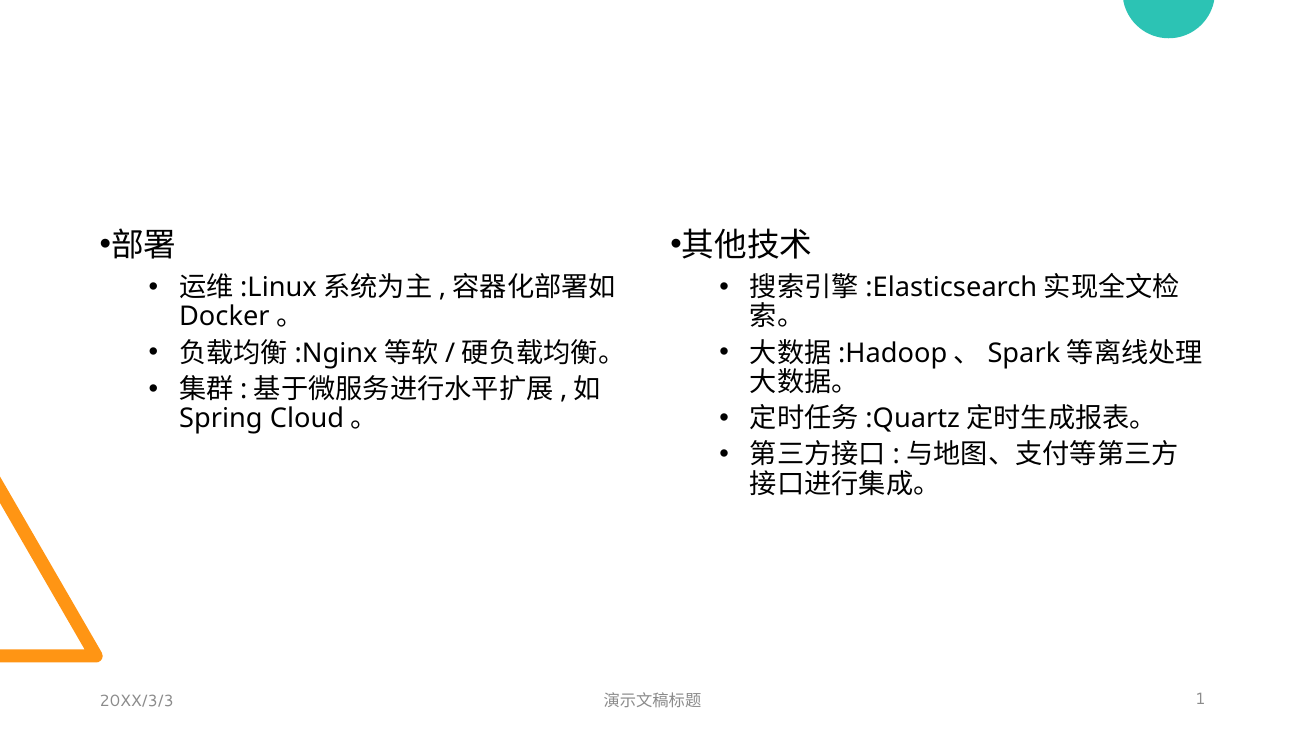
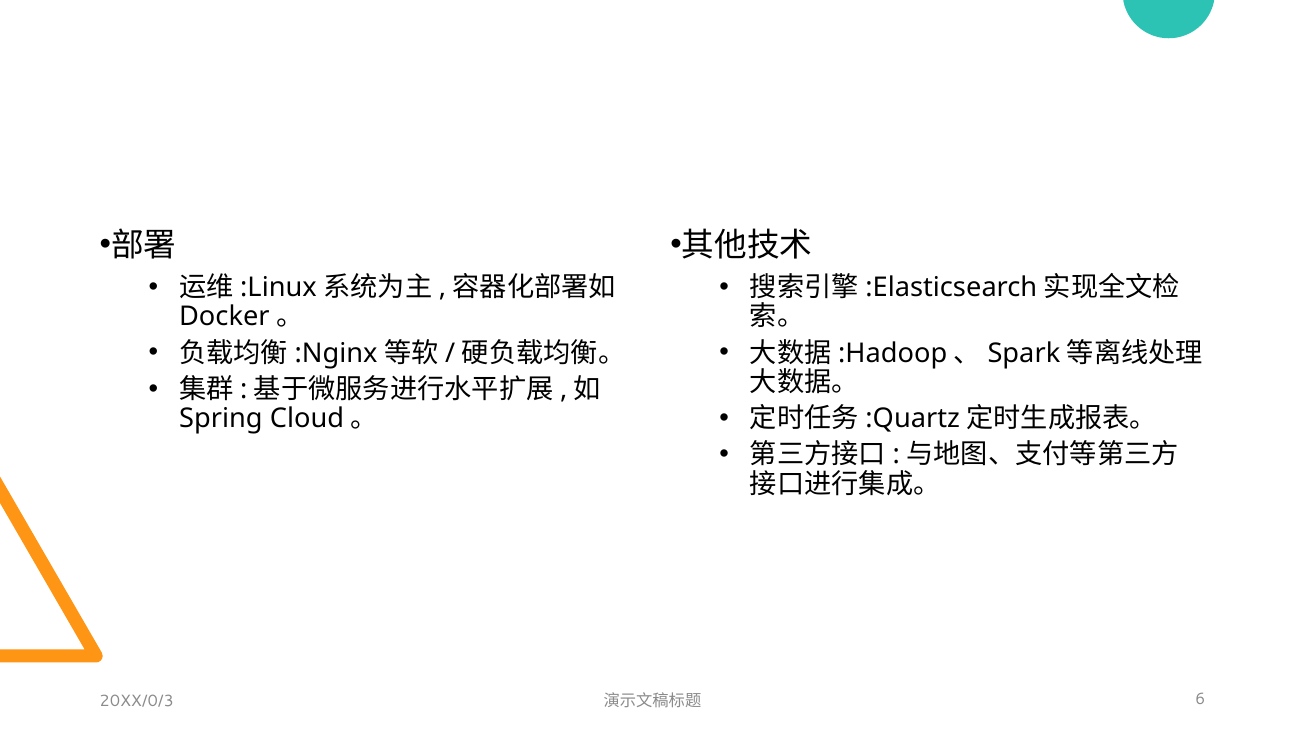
20XX/3/3: 20XX/3/3 -> 20XX/0/3
1: 1 -> 6
